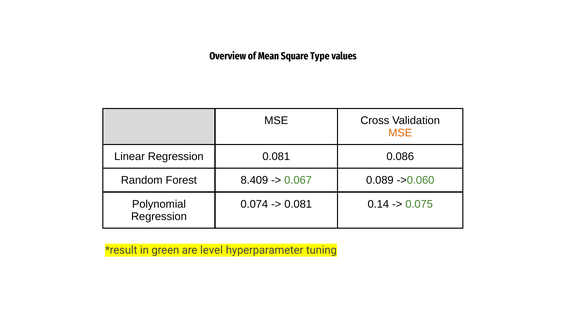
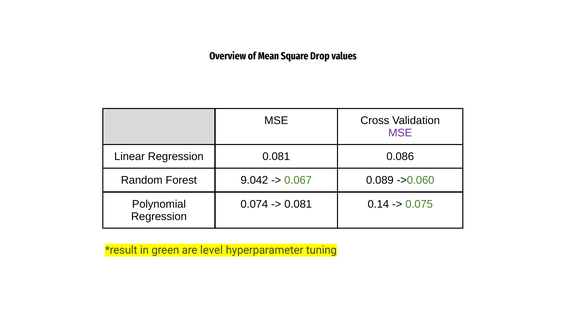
Type: Type -> Drop
MSE at (400, 133) colour: orange -> purple
8.409: 8.409 -> 9.042
